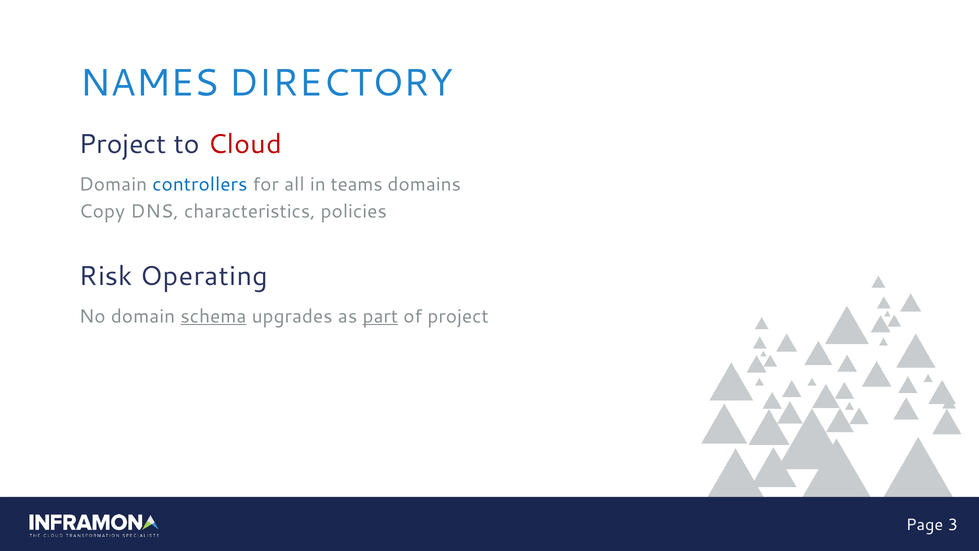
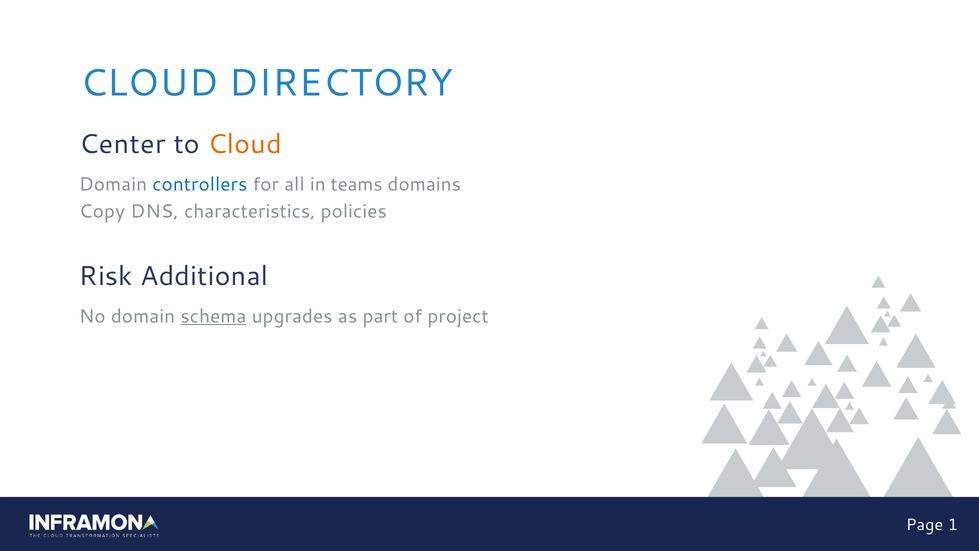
NAMES at (149, 83): NAMES -> CLOUD
Project at (123, 144): Project -> Center
Cloud at (245, 144) colour: red -> orange
Operating: Operating -> Additional
part underline: present -> none
3: 3 -> 1
